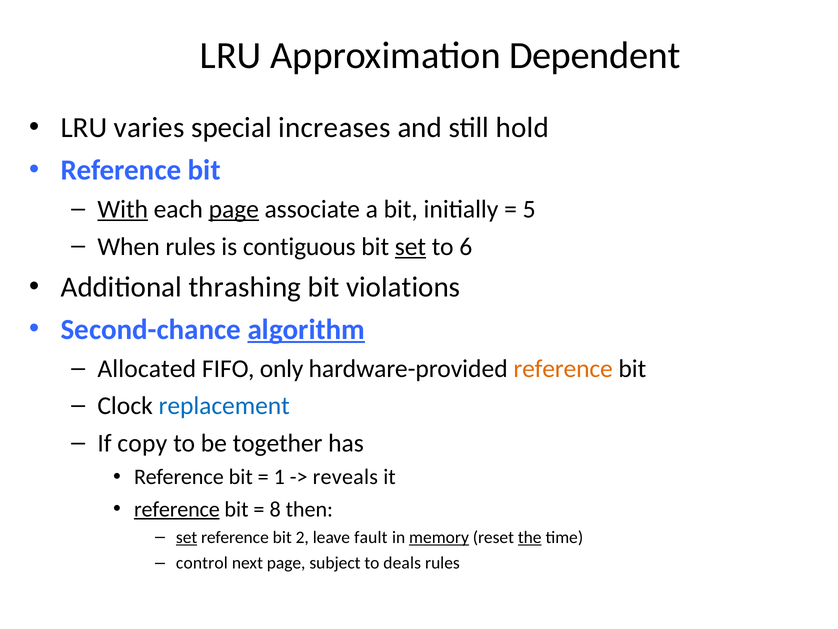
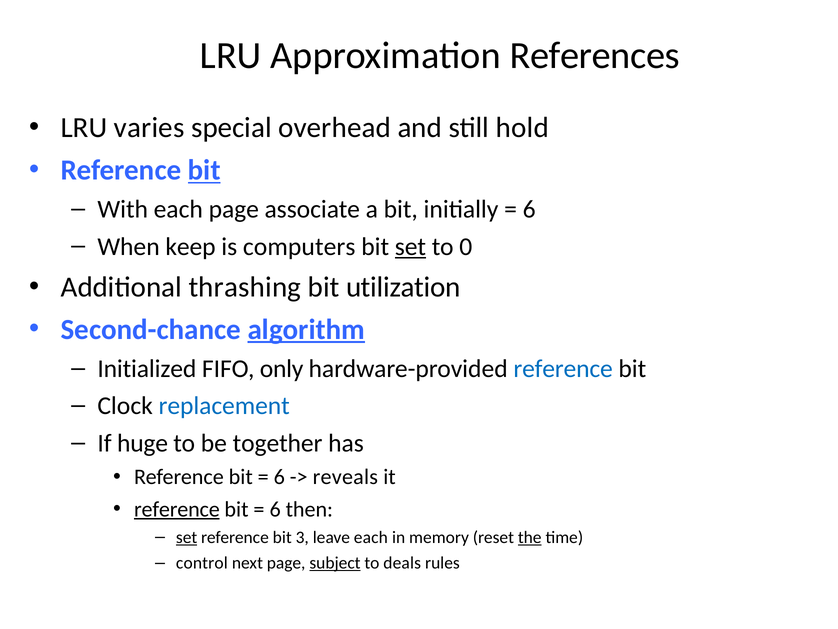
Dependent: Dependent -> References
increases: increases -> overhead
bit at (204, 170) underline: none -> present
With underline: present -> none
page at (234, 209) underline: present -> none
5 at (529, 209): 5 -> 6
When rules: rules -> keep
contiguous: contiguous -> computers
6: 6 -> 0
violations: violations -> utilization
Allocated: Allocated -> Initialized
reference at (563, 368) colour: orange -> blue
copy: copy -> huge
1 at (279, 477): 1 -> 6
8 at (275, 509): 8 -> 6
2: 2 -> 3
leave fault: fault -> each
memory underline: present -> none
subject underline: none -> present
